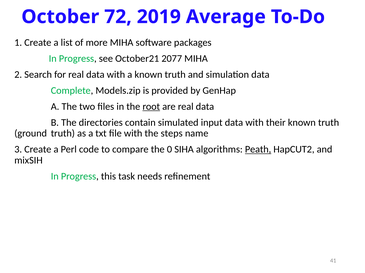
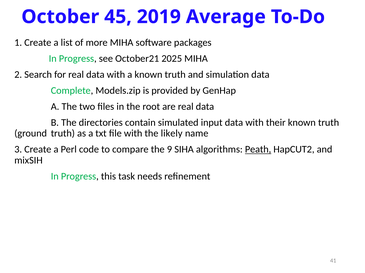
72: 72 -> 45
2077: 2077 -> 2025
root underline: present -> none
steps: steps -> likely
0: 0 -> 9
